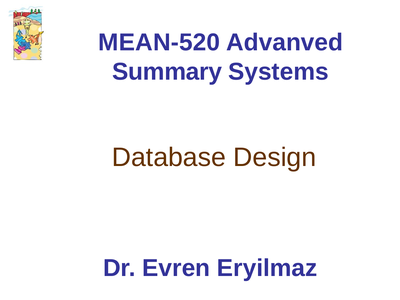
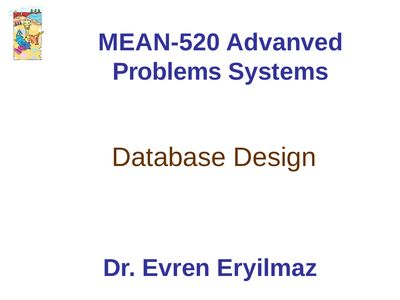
Summary: Summary -> Problems
